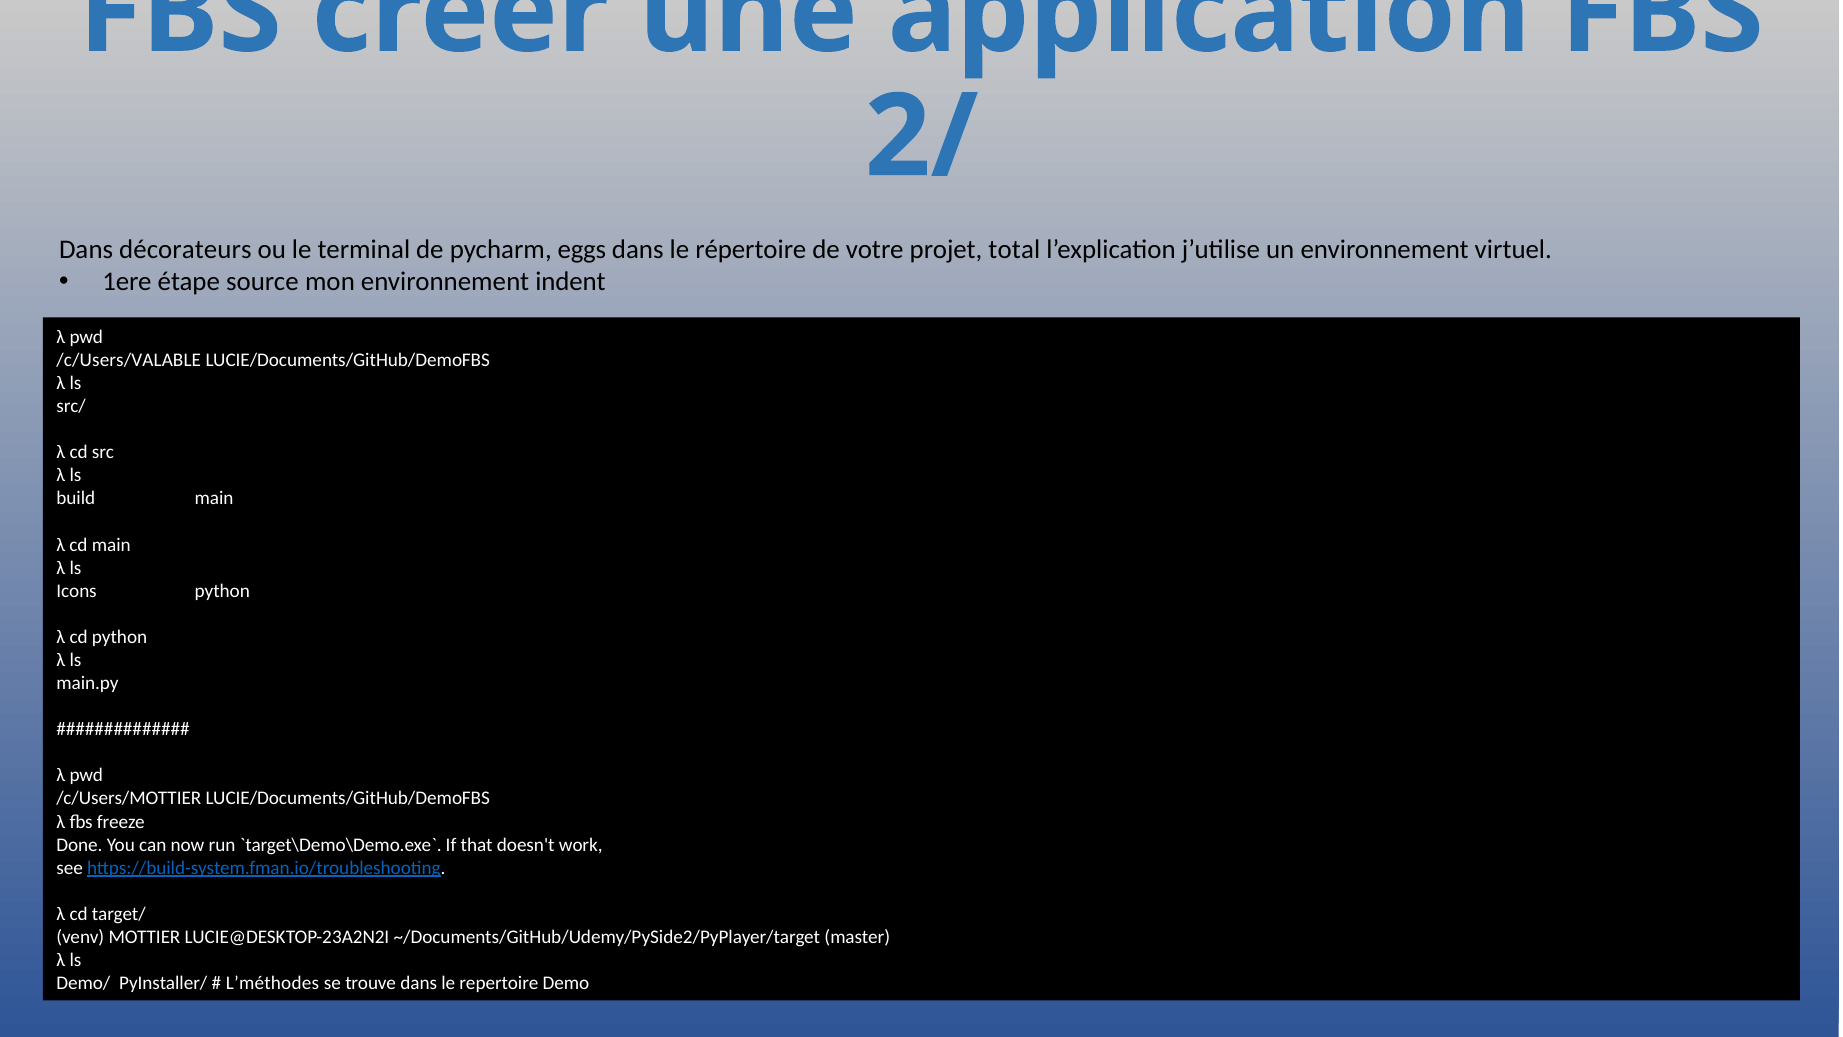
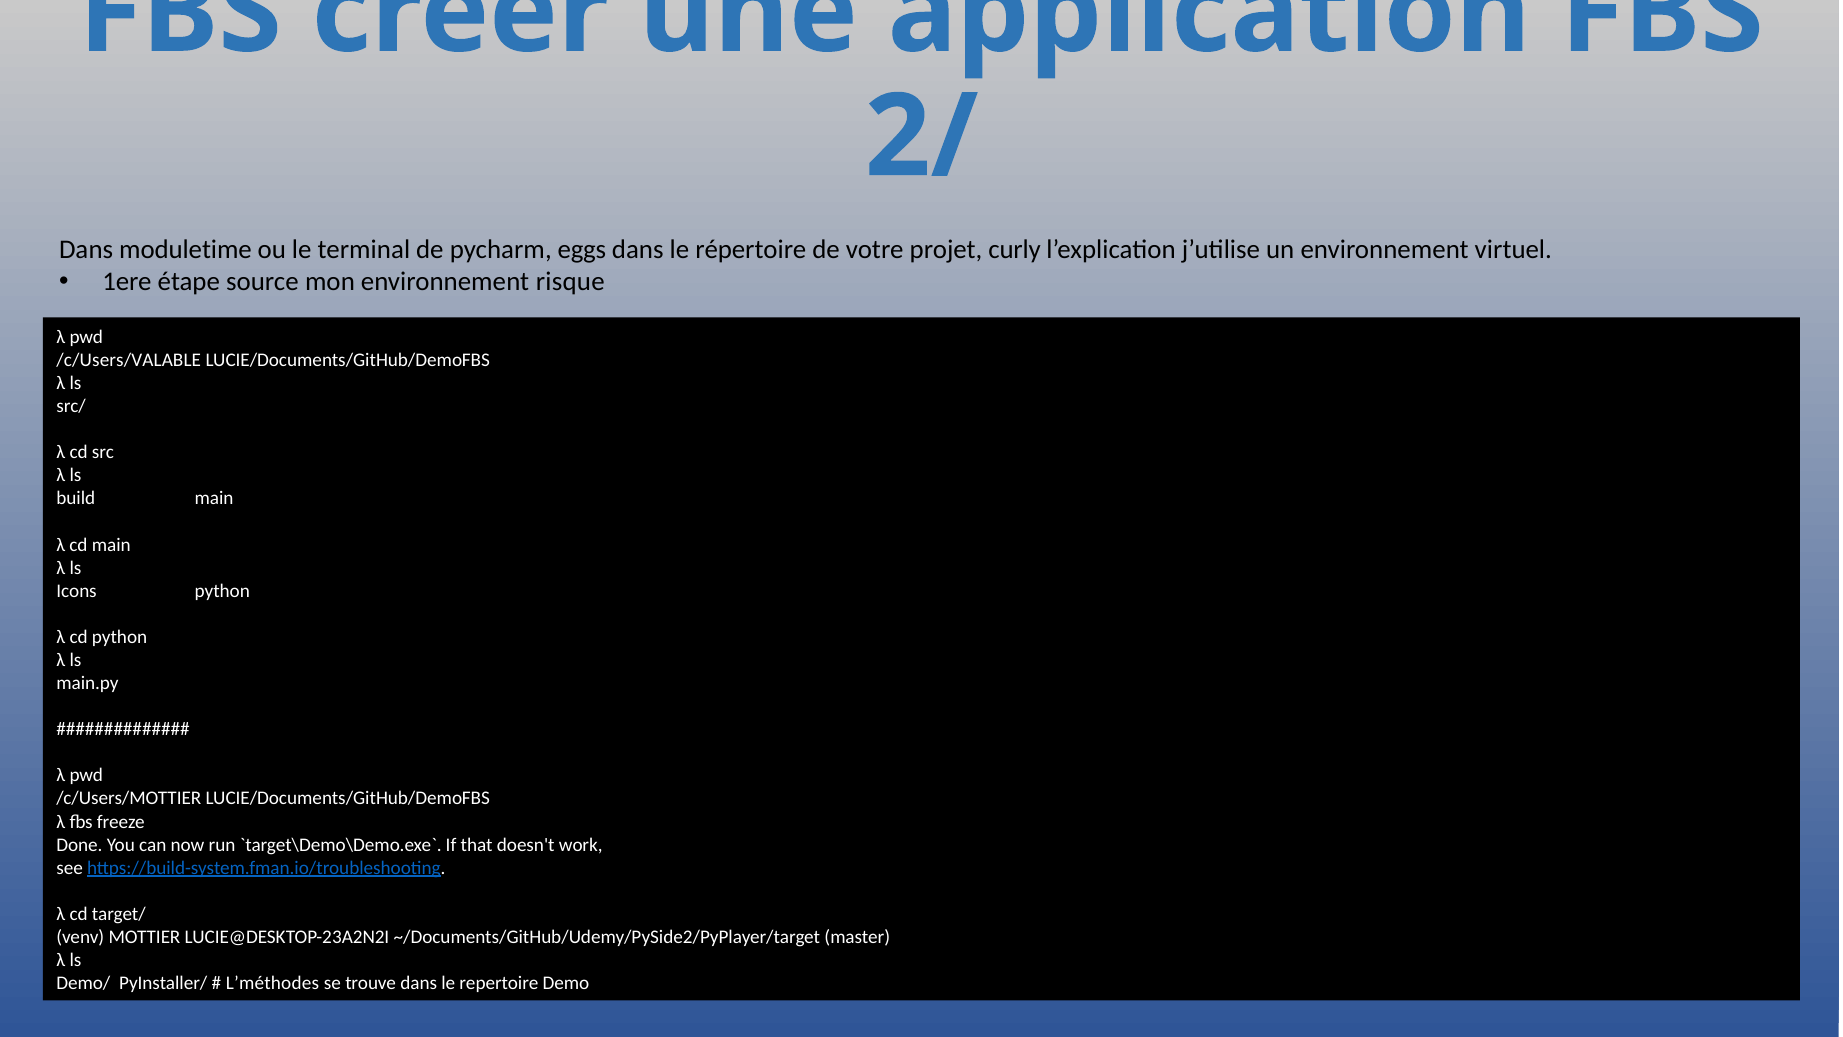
décorateurs: décorateurs -> moduletime
total: total -> curly
indent: indent -> risque
